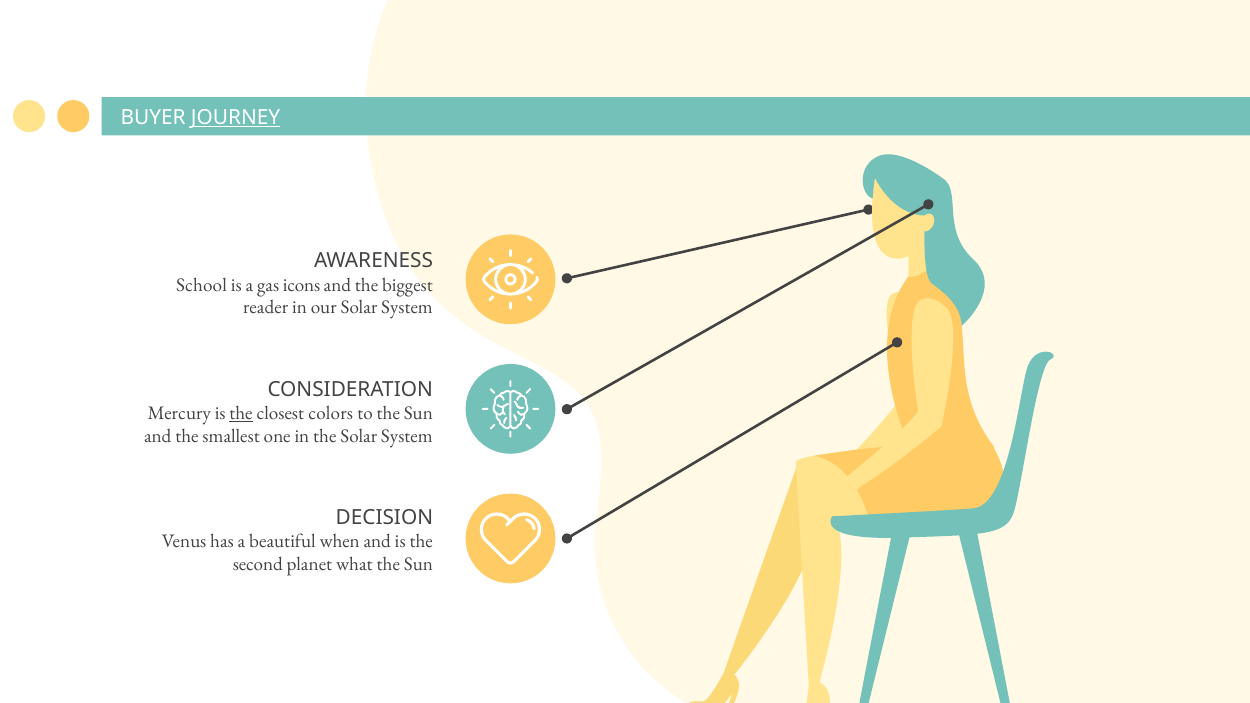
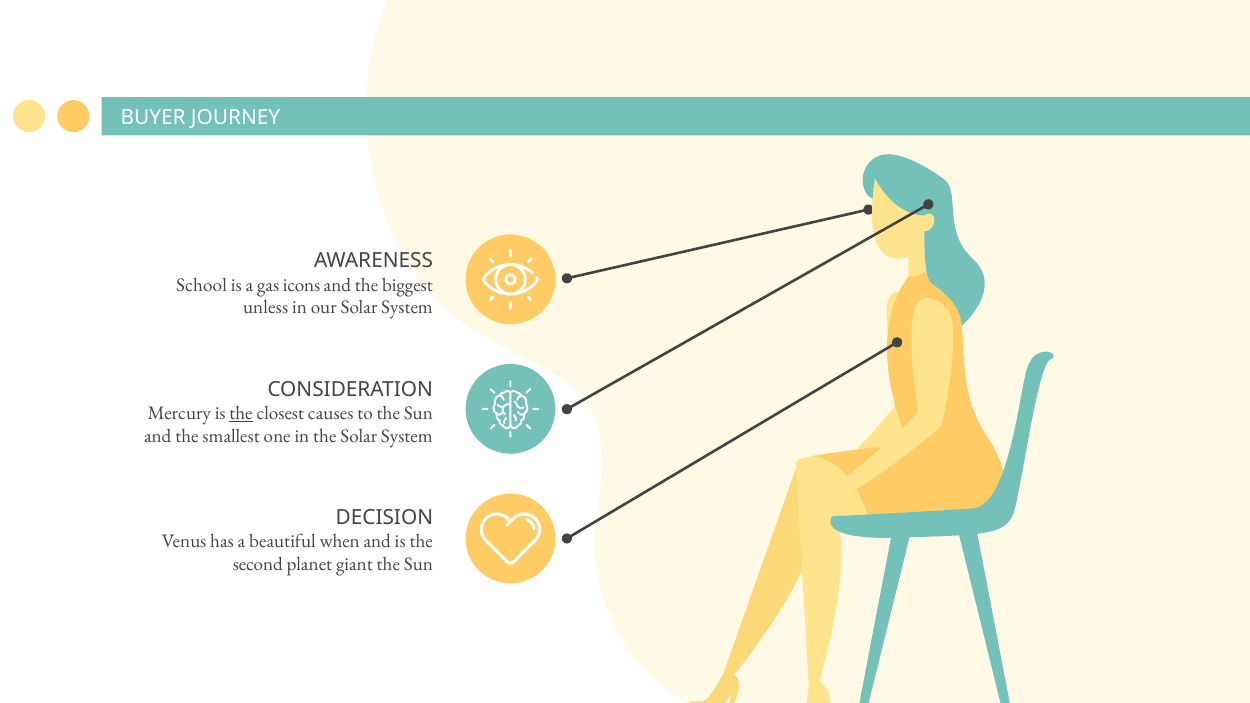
JOURNEY underline: present -> none
reader: reader -> unless
colors: colors -> causes
what: what -> giant
